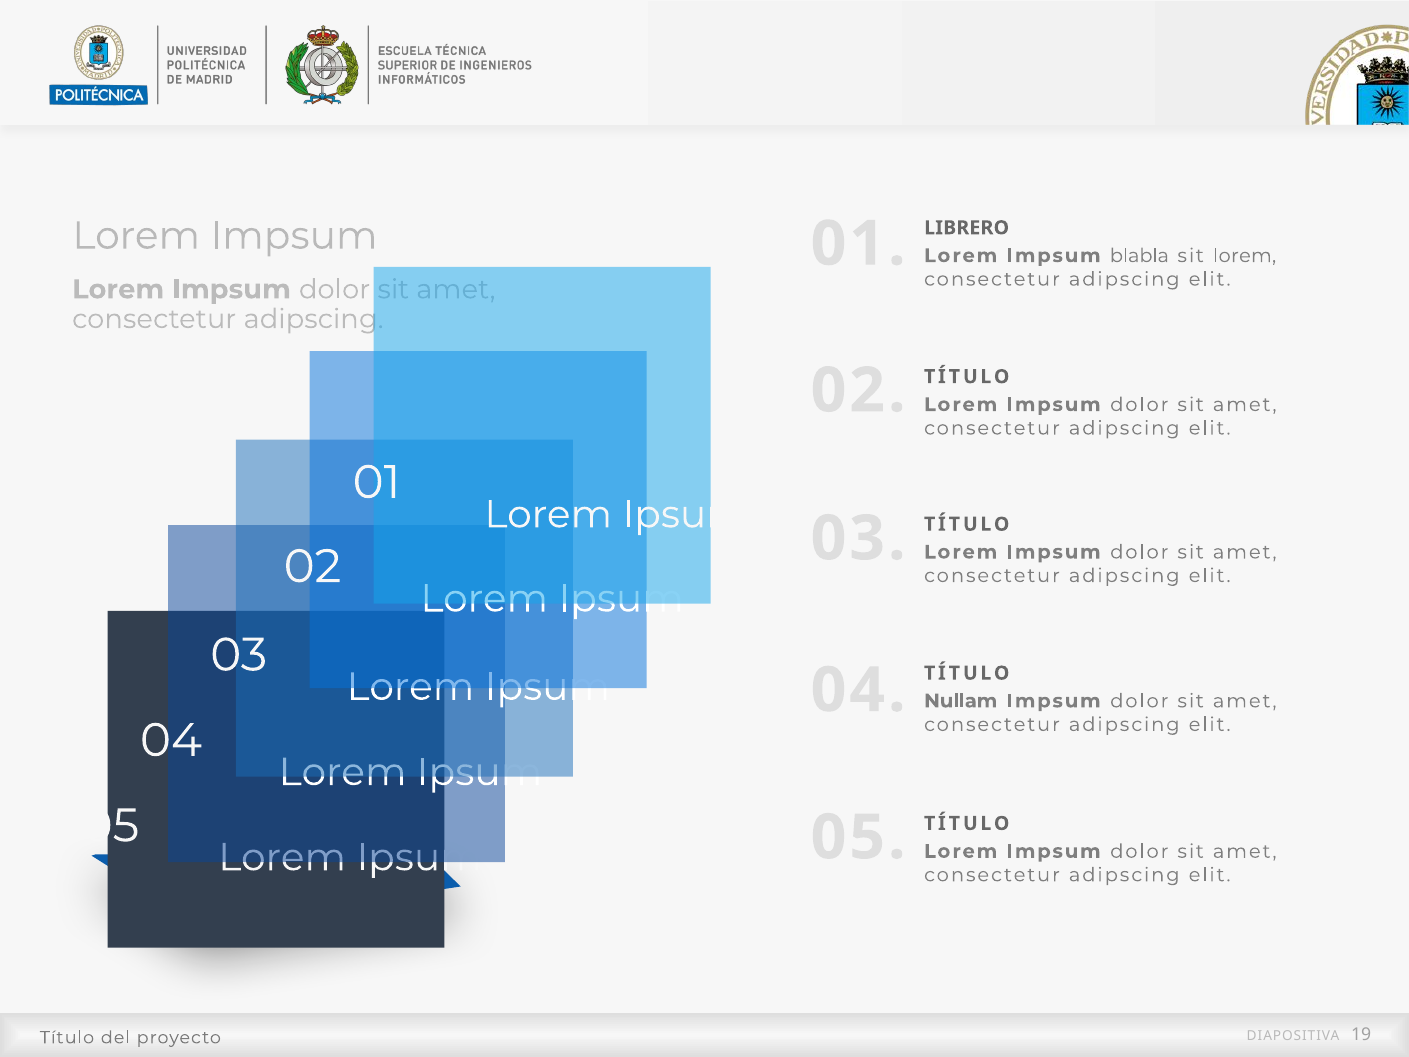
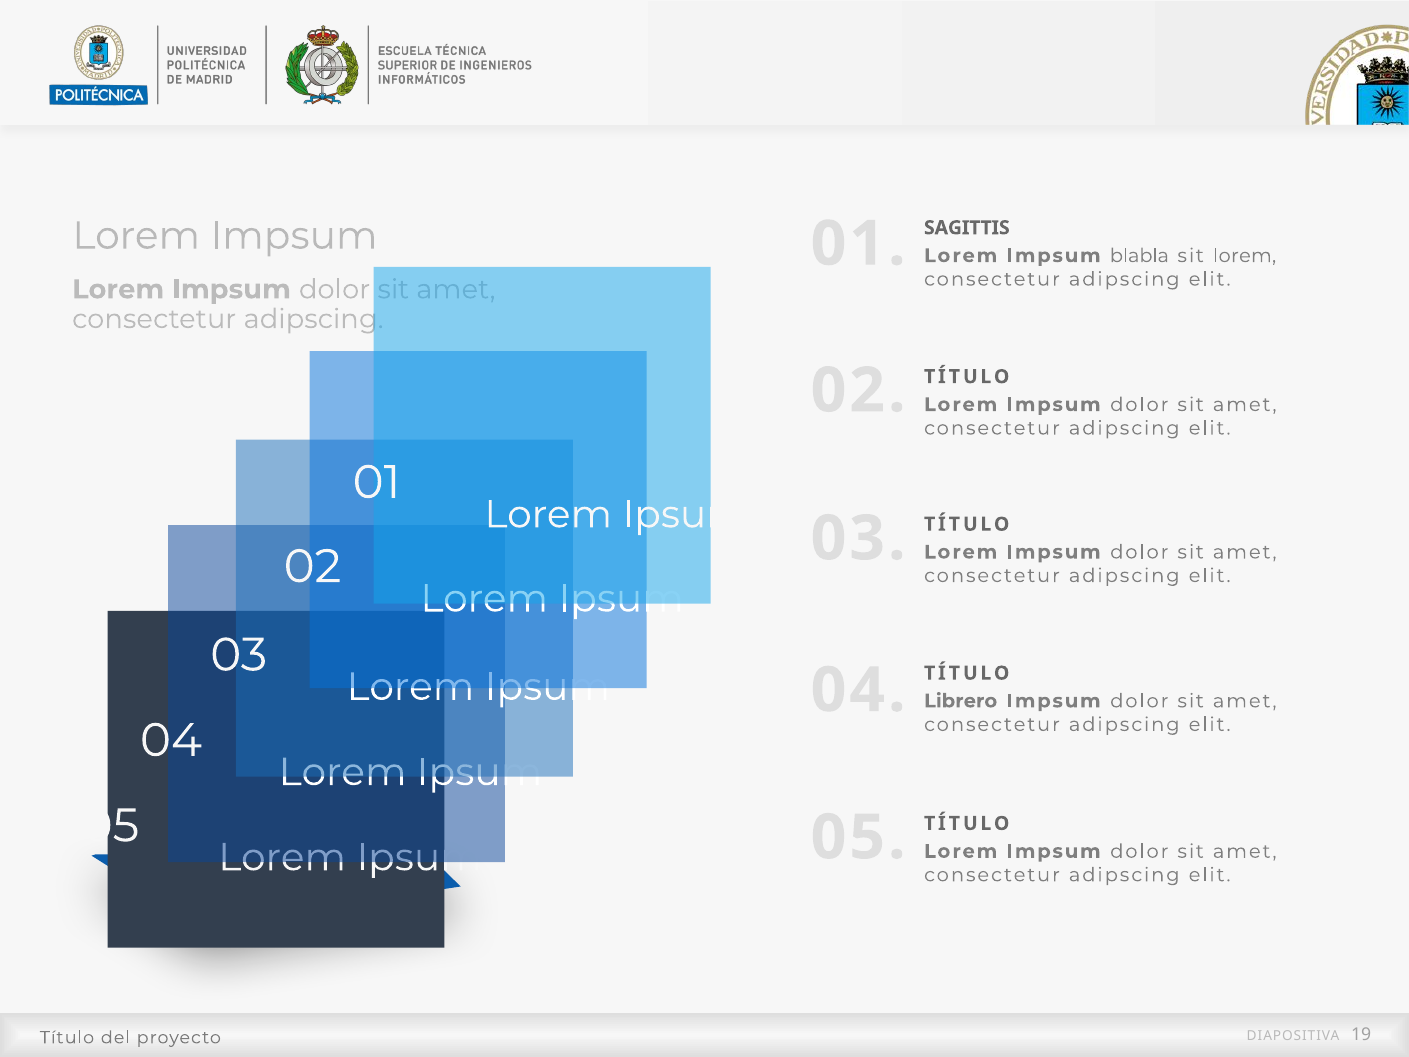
LIBRERO: LIBRERO -> SAGITTIS
Nullam: Nullam -> Librero
